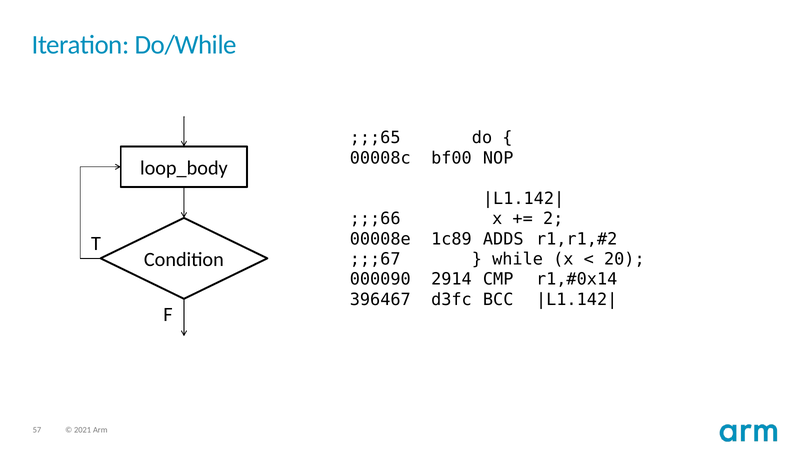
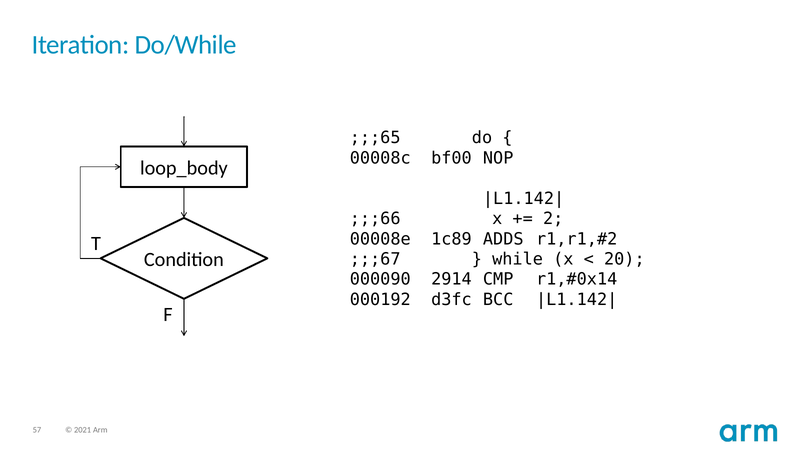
396467: 396467 -> 000192
